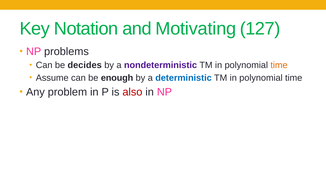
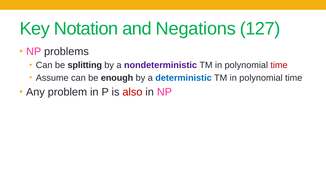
Motivating: Motivating -> Negations
decides: decides -> splitting
time at (279, 65) colour: orange -> red
